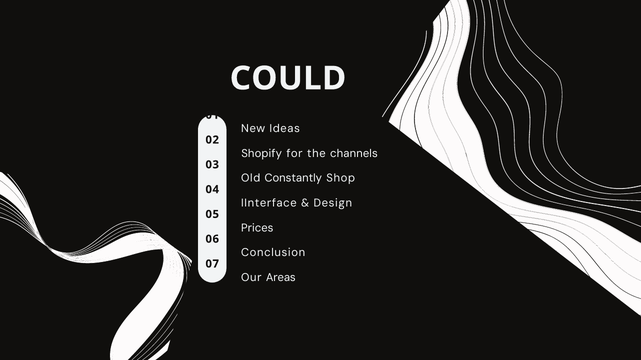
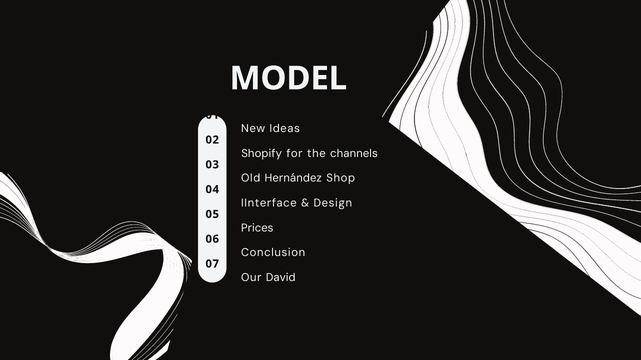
COULD: COULD -> MODEL
Constantly: Constantly -> Hernández
Areas: Areas -> David
